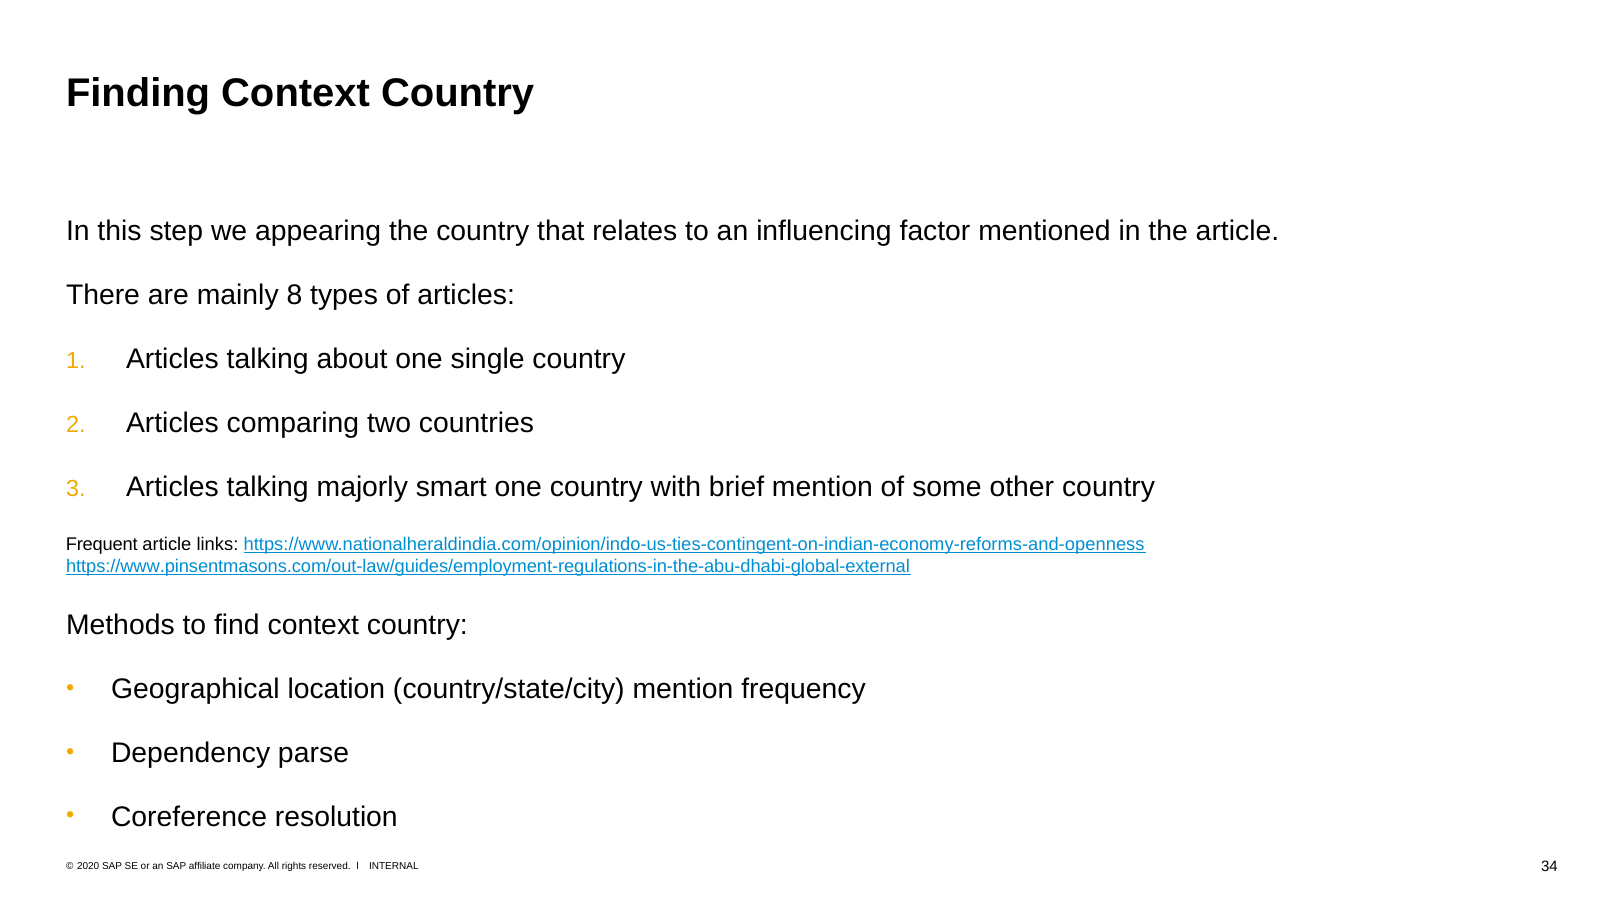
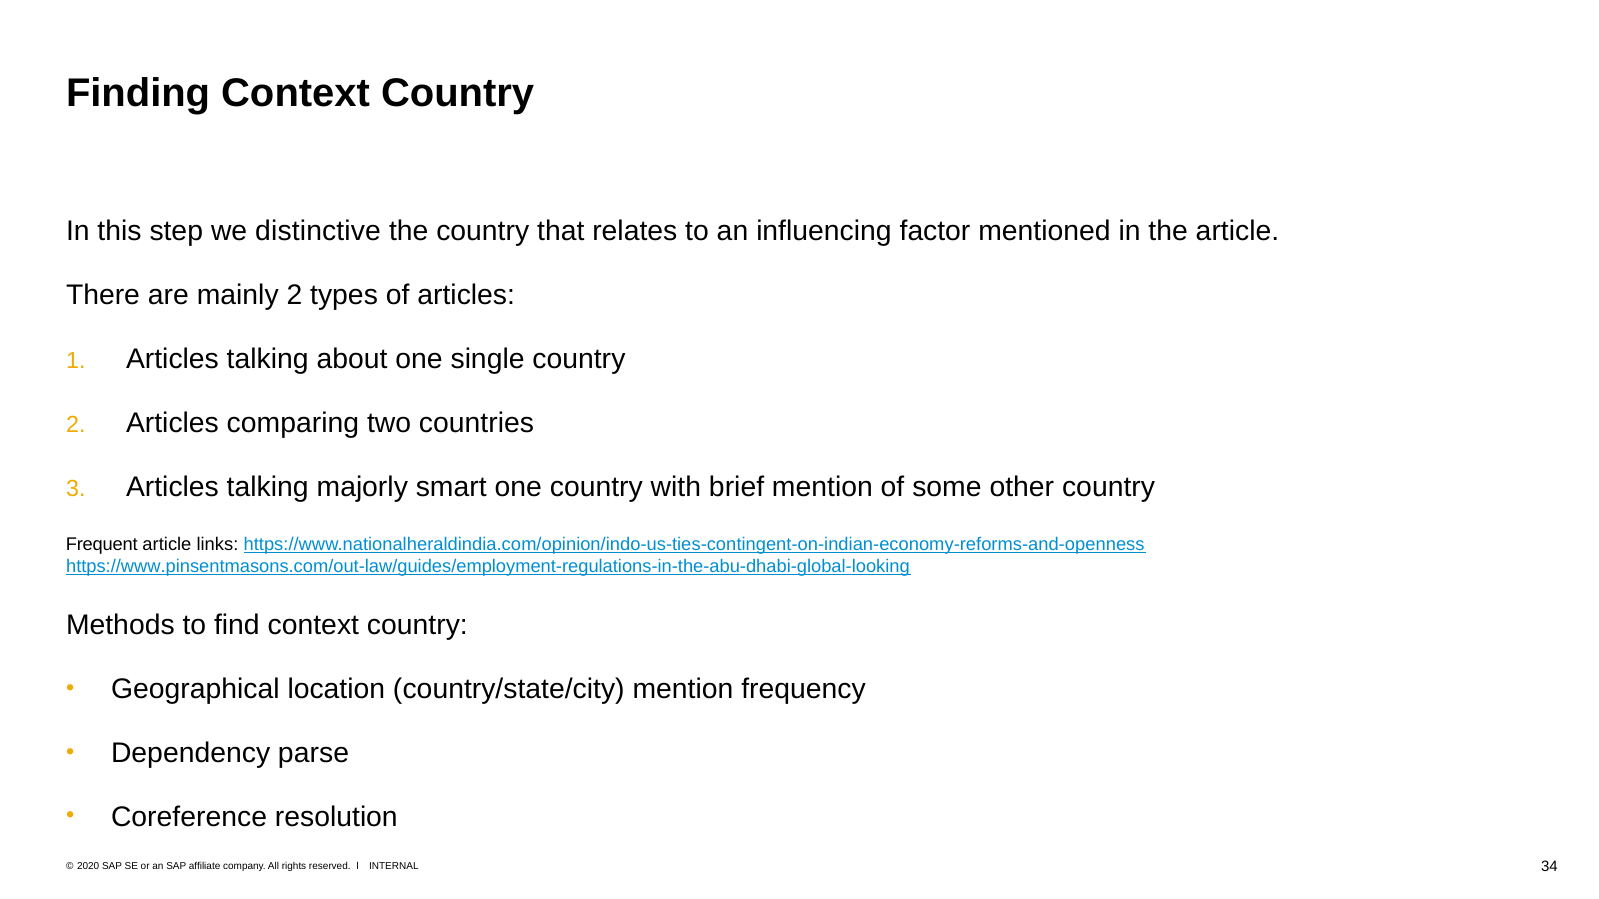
appearing: appearing -> distinctive
mainly 8: 8 -> 2
https://www.pinsentmasons.com/out-law/guides/employment-regulations-in-the-abu-dhabi-global-external: https://www.pinsentmasons.com/out-law/guides/employment-regulations-in-the-abu-dhabi-global-external -> https://www.pinsentmasons.com/out-law/guides/employment-regulations-in-the-abu-dhabi-global-looking
